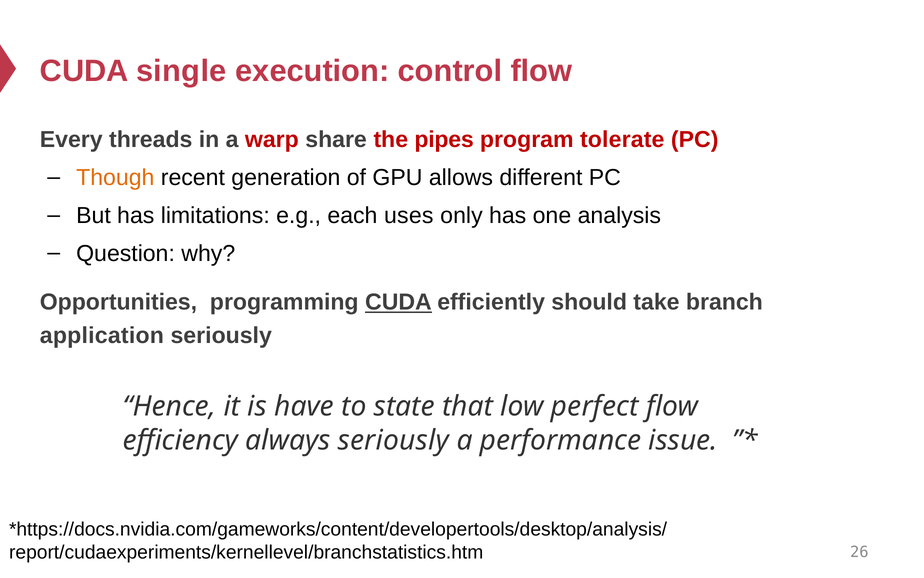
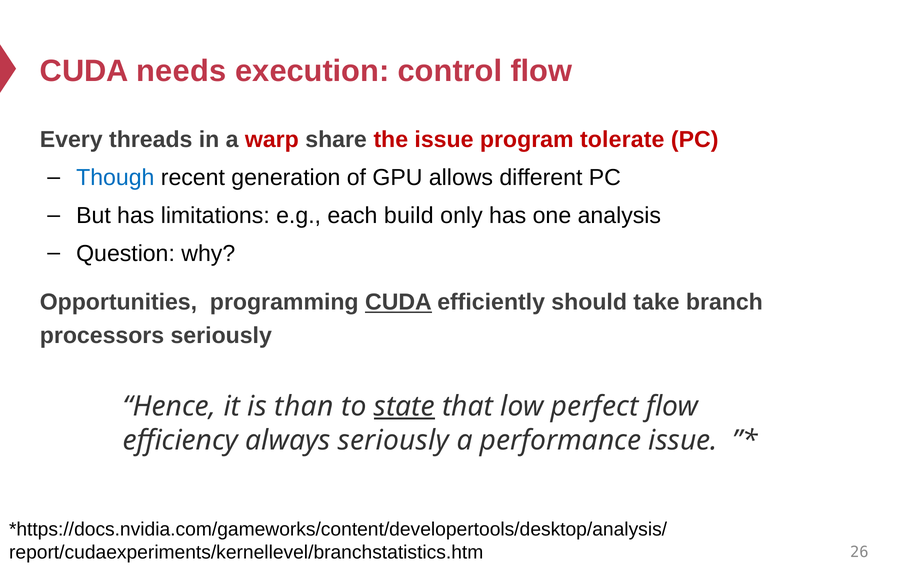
single: single -> needs
the pipes: pipes -> issue
Though colour: orange -> blue
uses: uses -> build
application: application -> processors
have: have -> than
state underline: none -> present
